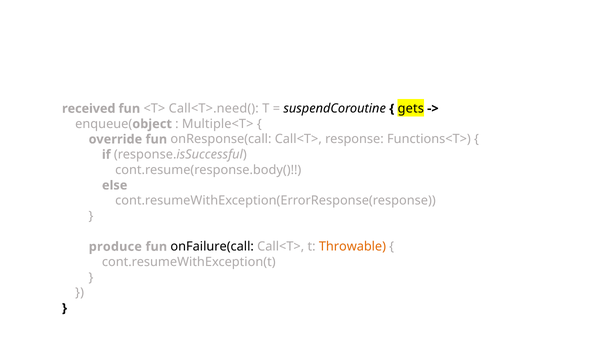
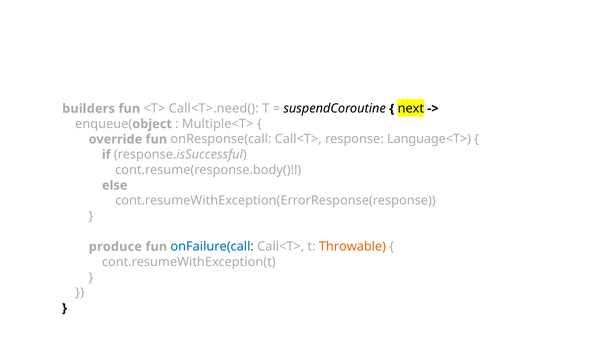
received: received -> builders
gets: gets -> next
Functions<T>: Functions<T> -> Language<T>
onFailure(call colour: black -> blue
